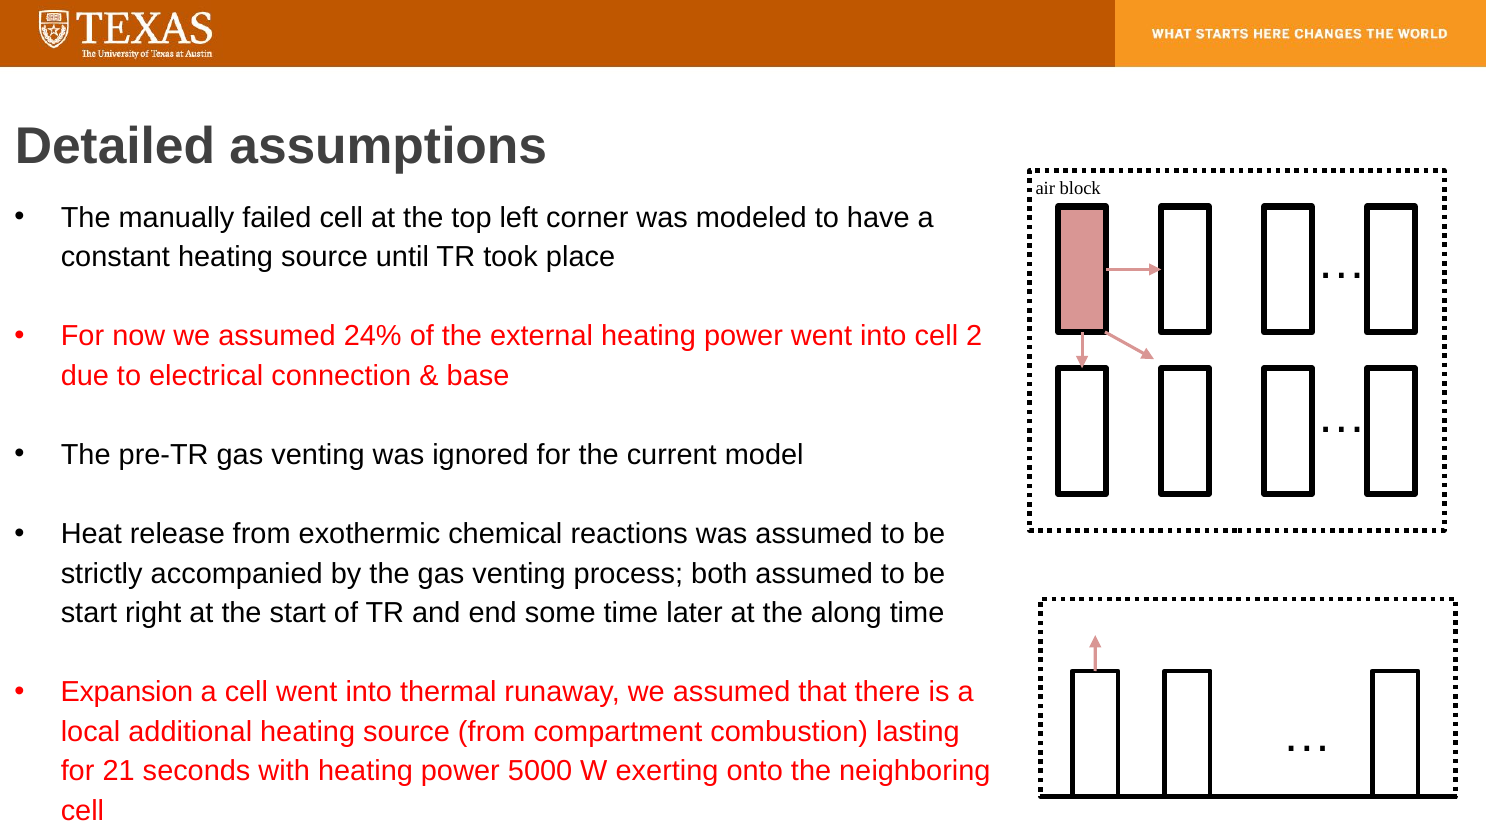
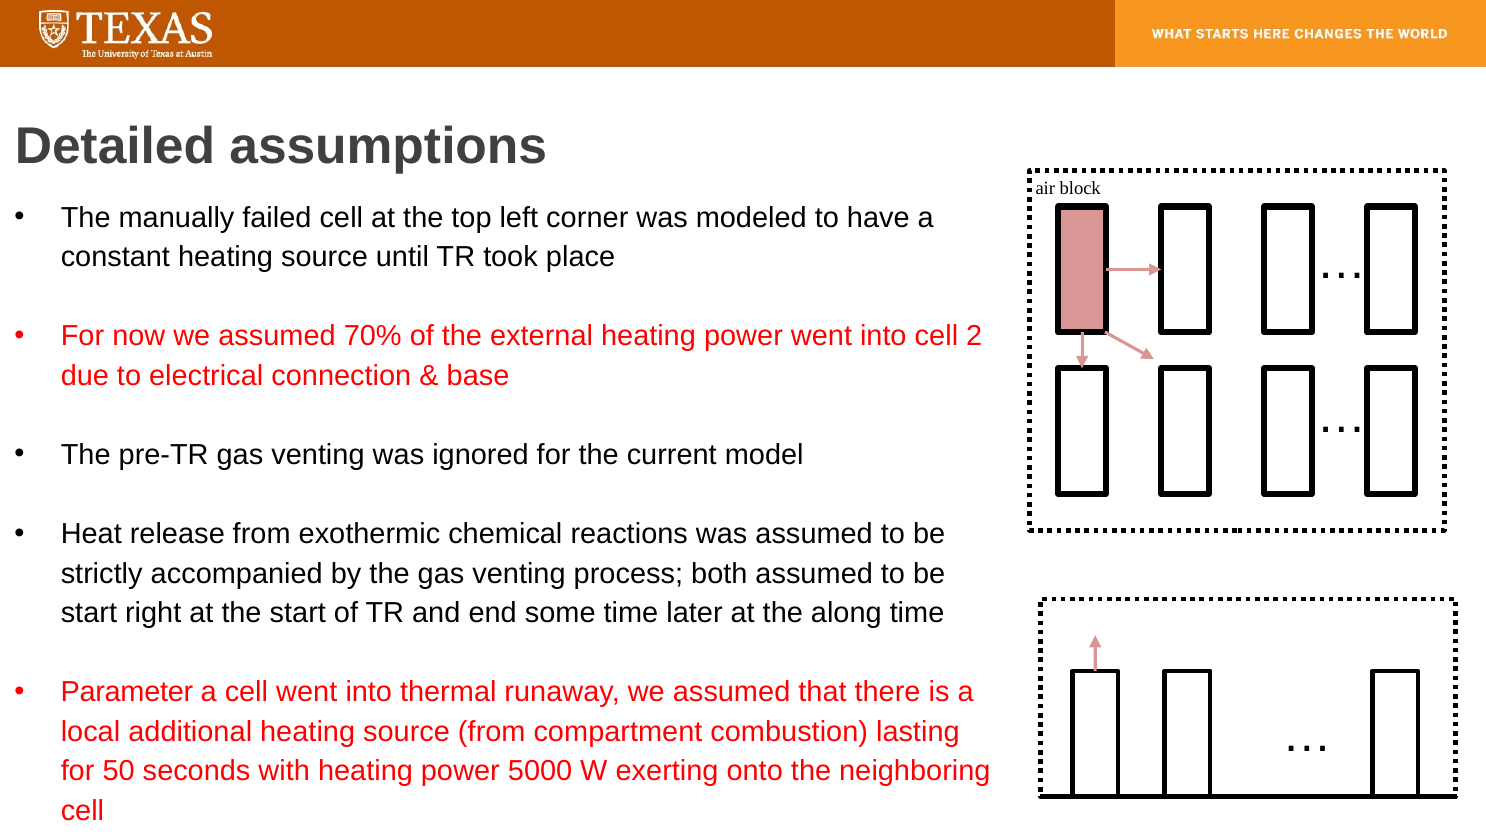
24%: 24% -> 70%
Expansion: Expansion -> Parameter
21: 21 -> 50
